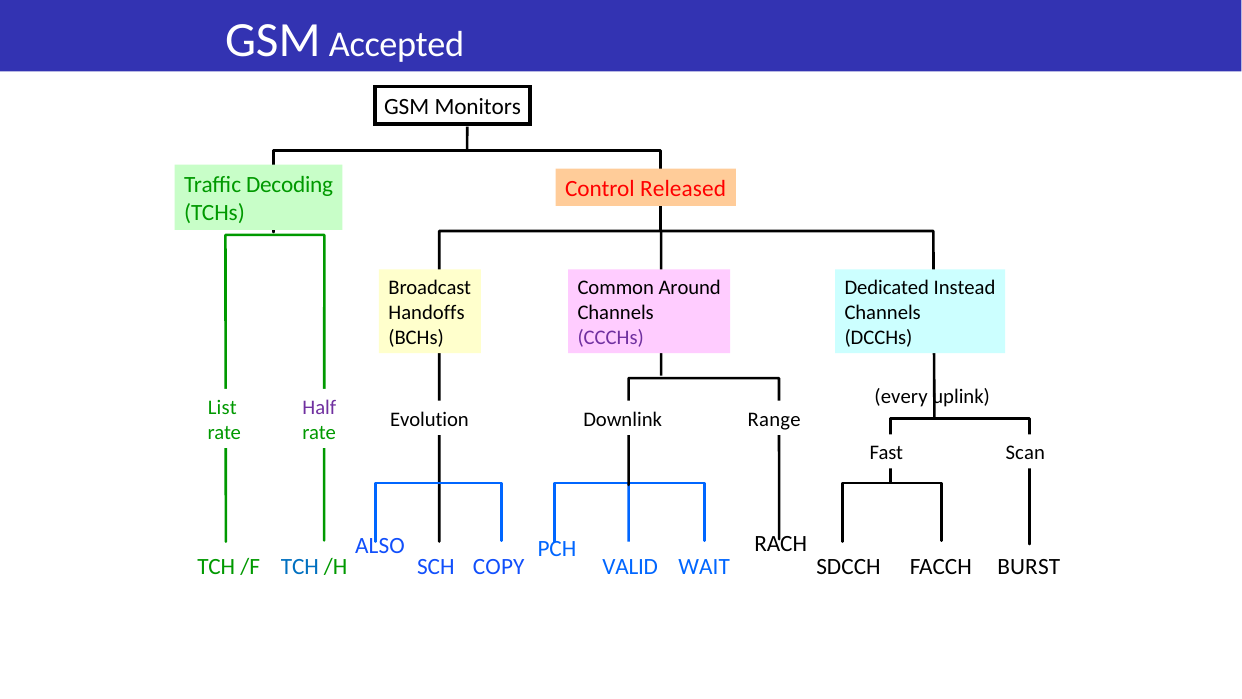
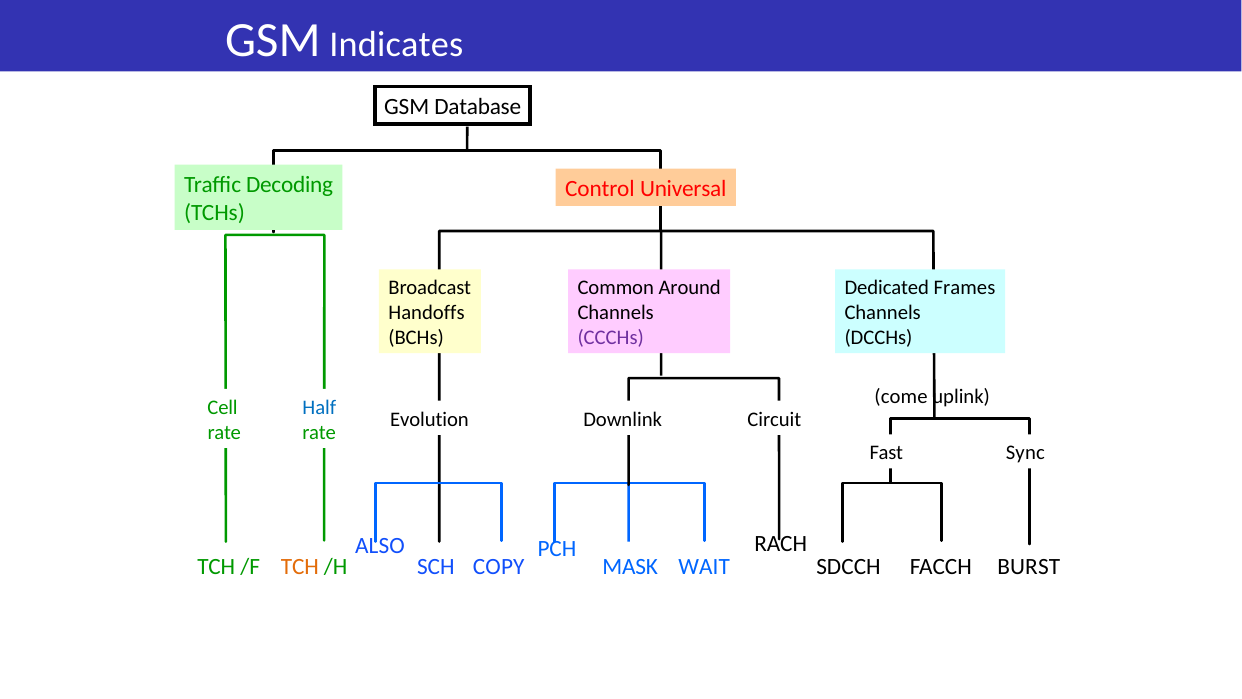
Accepted: Accepted -> Indicates
Monitors: Monitors -> Database
Released: Released -> Universal
Instead: Instead -> Frames
every: every -> come
List: List -> Cell
Half colour: purple -> blue
Range: Range -> Circuit
Scan: Scan -> Sync
TCH at (300, 567) colour: blue -> orange
VALID: VALID -> MASK
